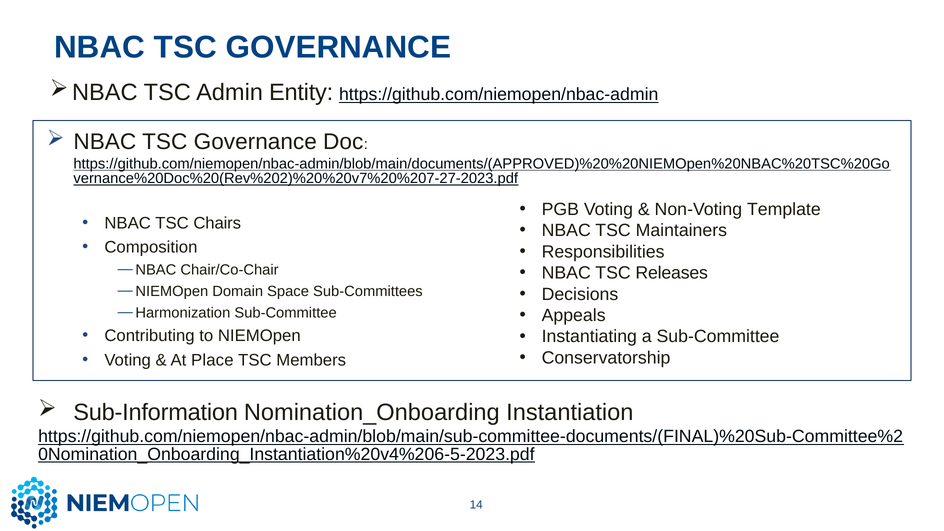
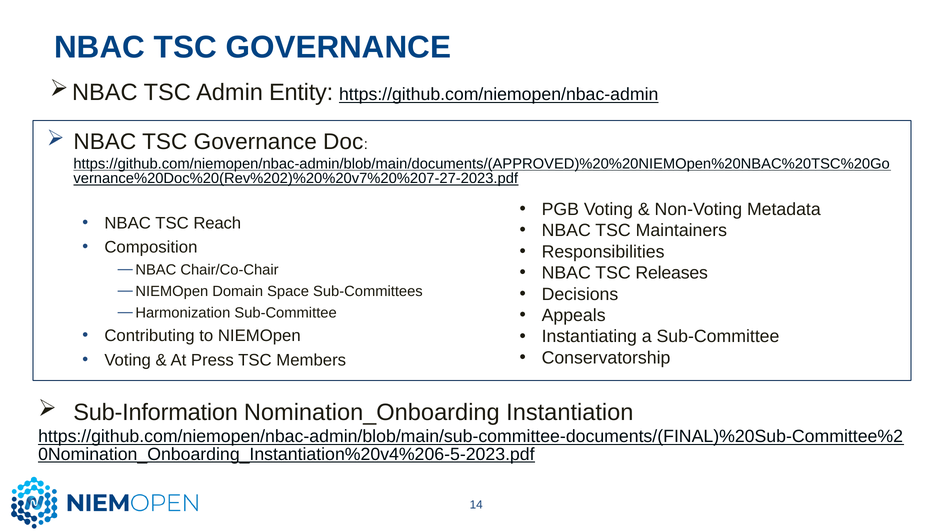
Template: Template -> Metadata
Chairs: Chairs -> Reach
Place: Place -> Press
